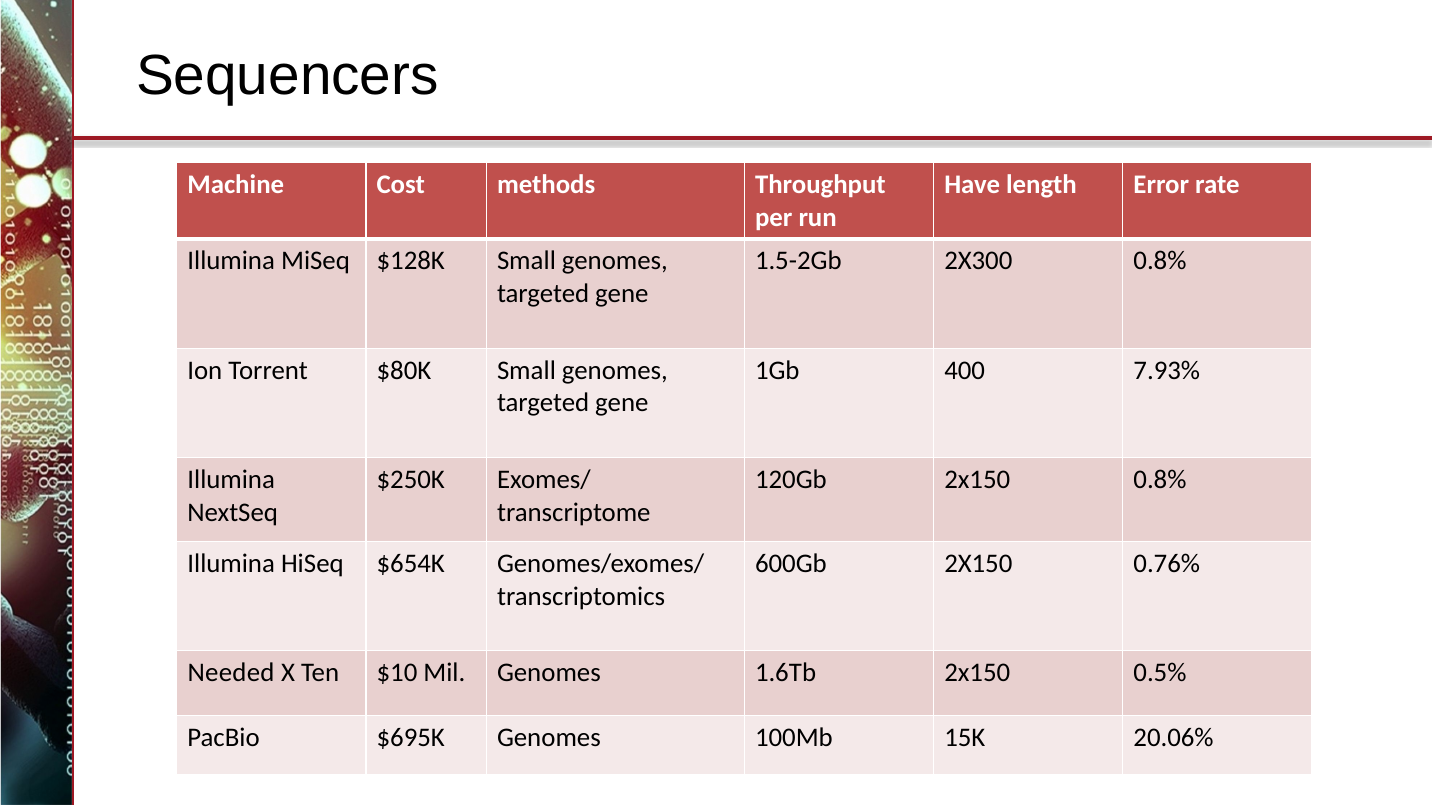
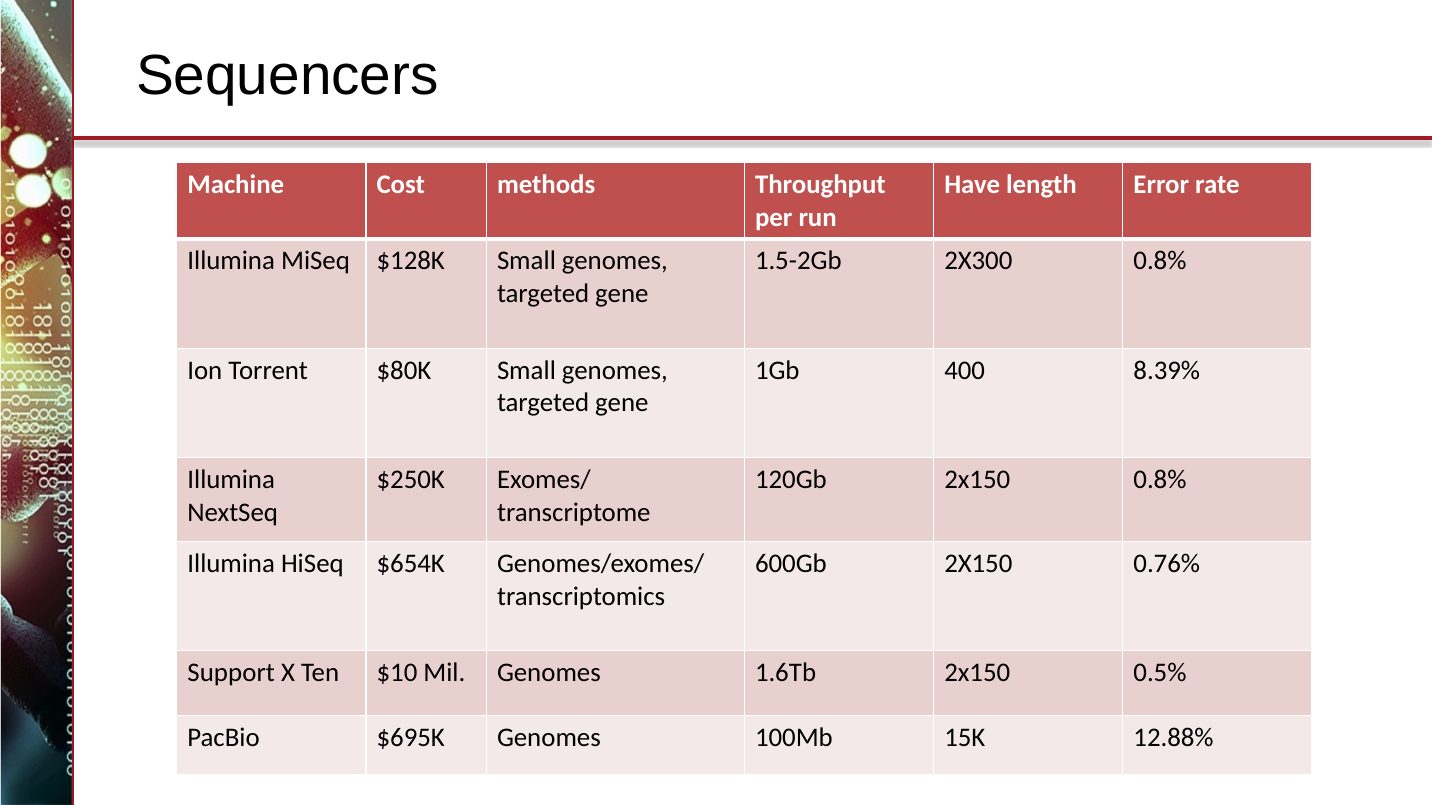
7.93%: 7.93% -> 8.39%
Needed: Needed -> Support
20.06%: 20.06% -> 12.88%
